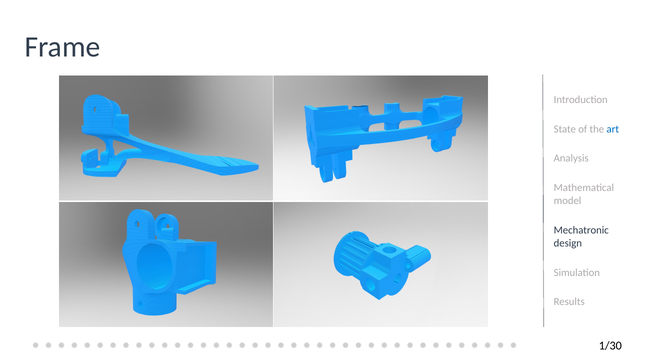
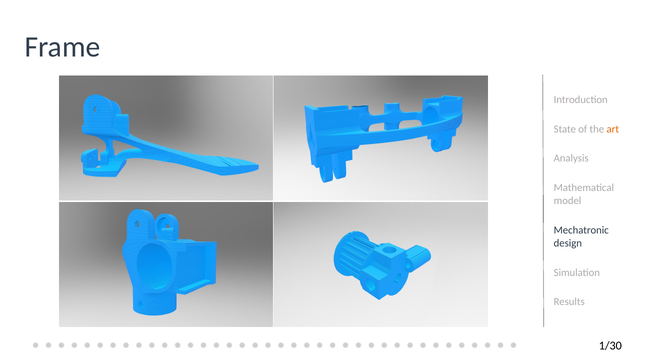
art colour: blue -> orange
